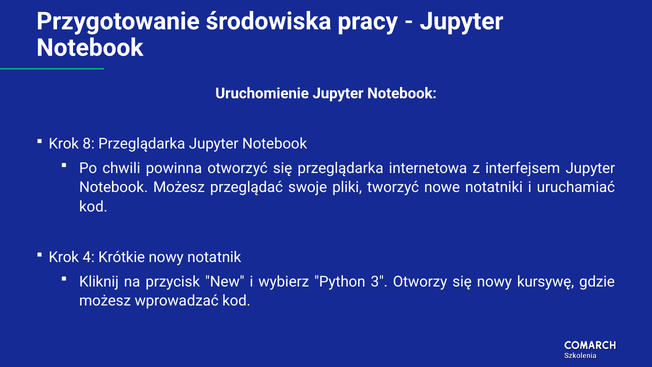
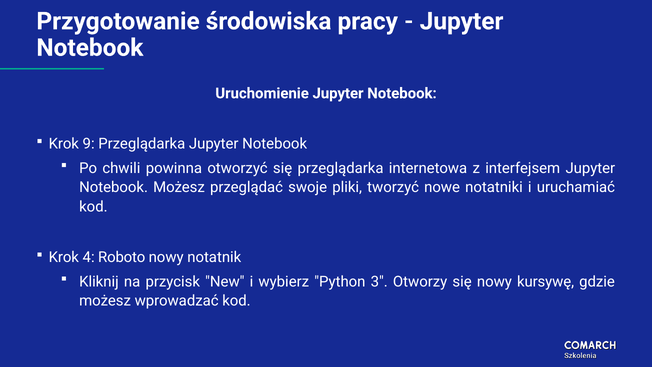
8: 8 -> 9
Krótkie: Krótkie -> Roboto
